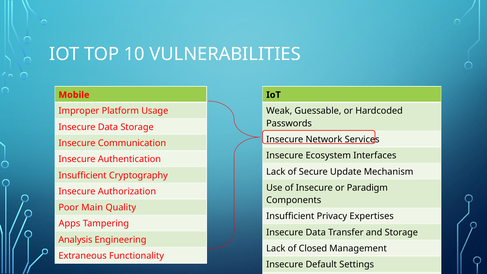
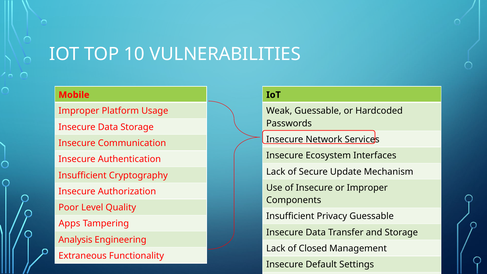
or Paradigm: Paradigm -> Improper
Main: Main -> Level
Privacy Expertises: Expertises -> Guessable
